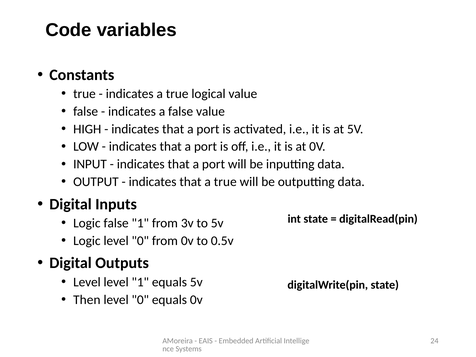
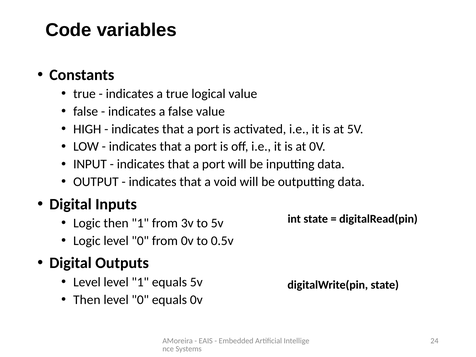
that a true: true -> void
Logic false: false -> then
